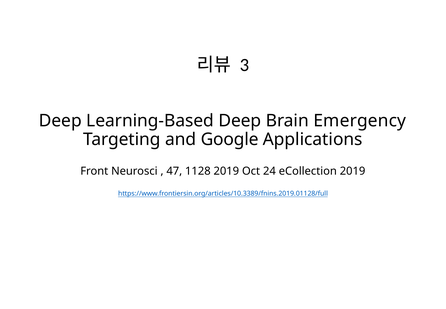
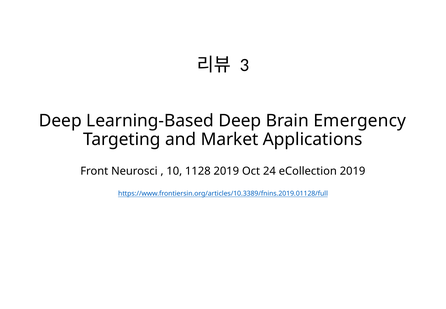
Google: Google -> Market
47: 47 -> 10
